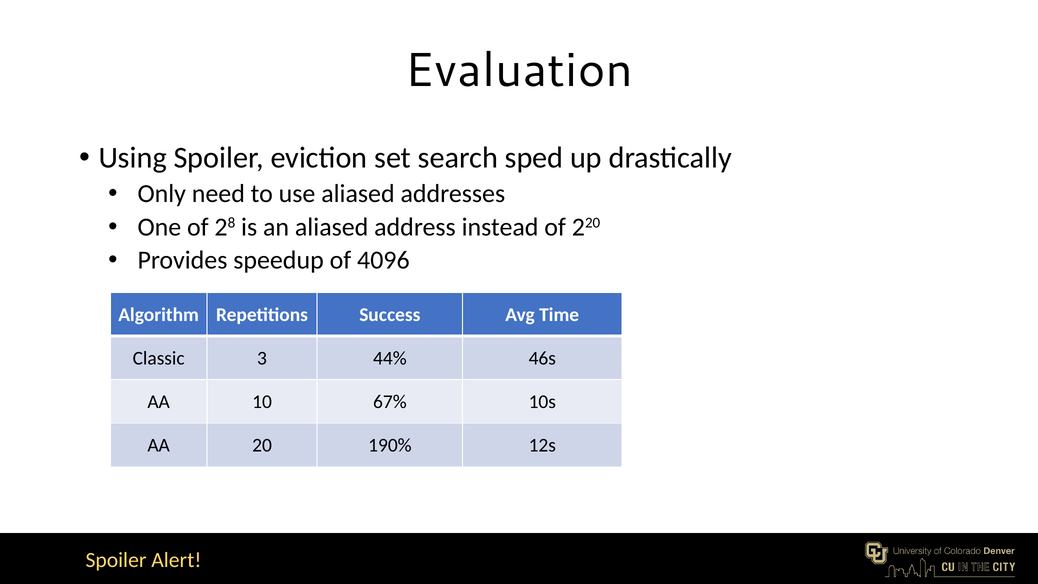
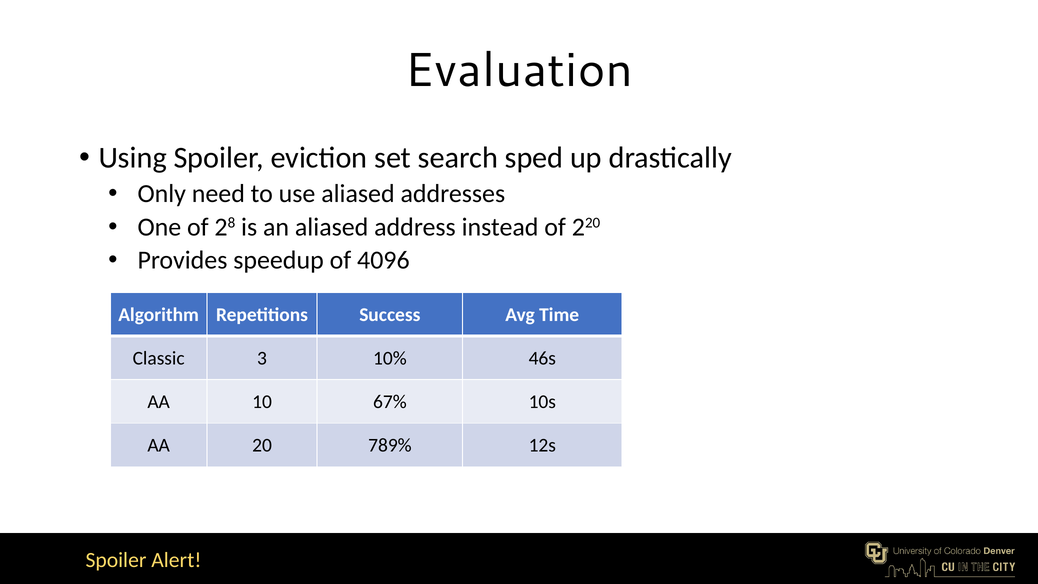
44%: 44% -> 10%
190%: 190% -> 789%
